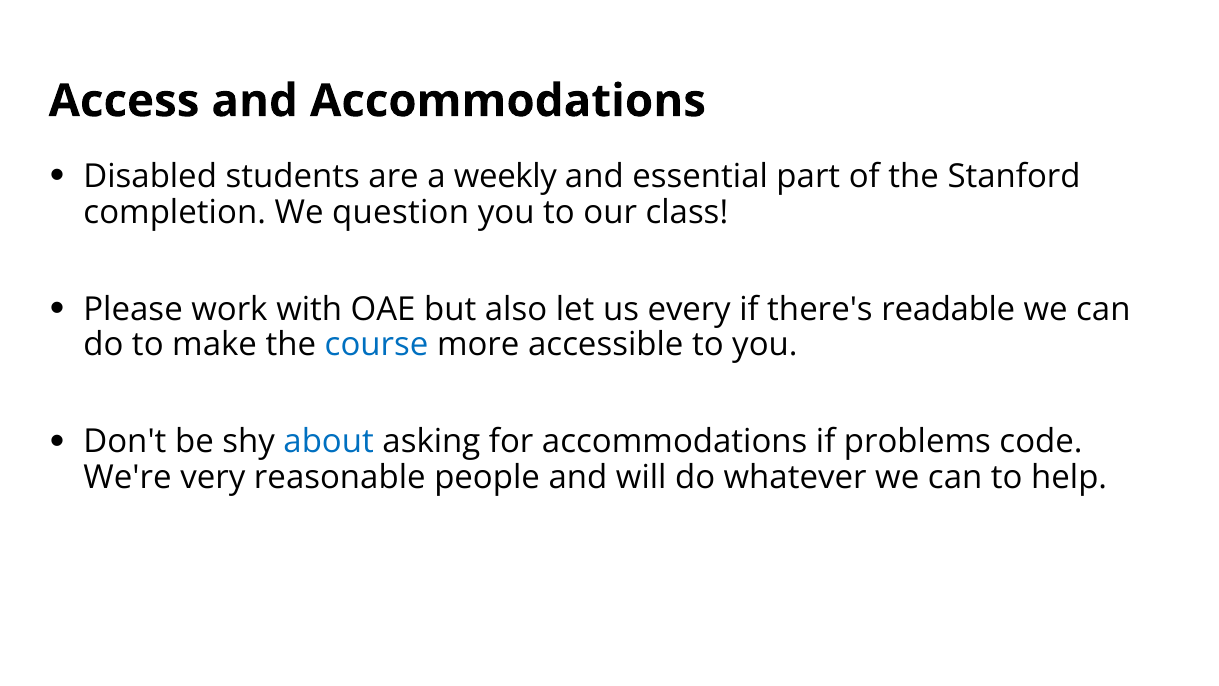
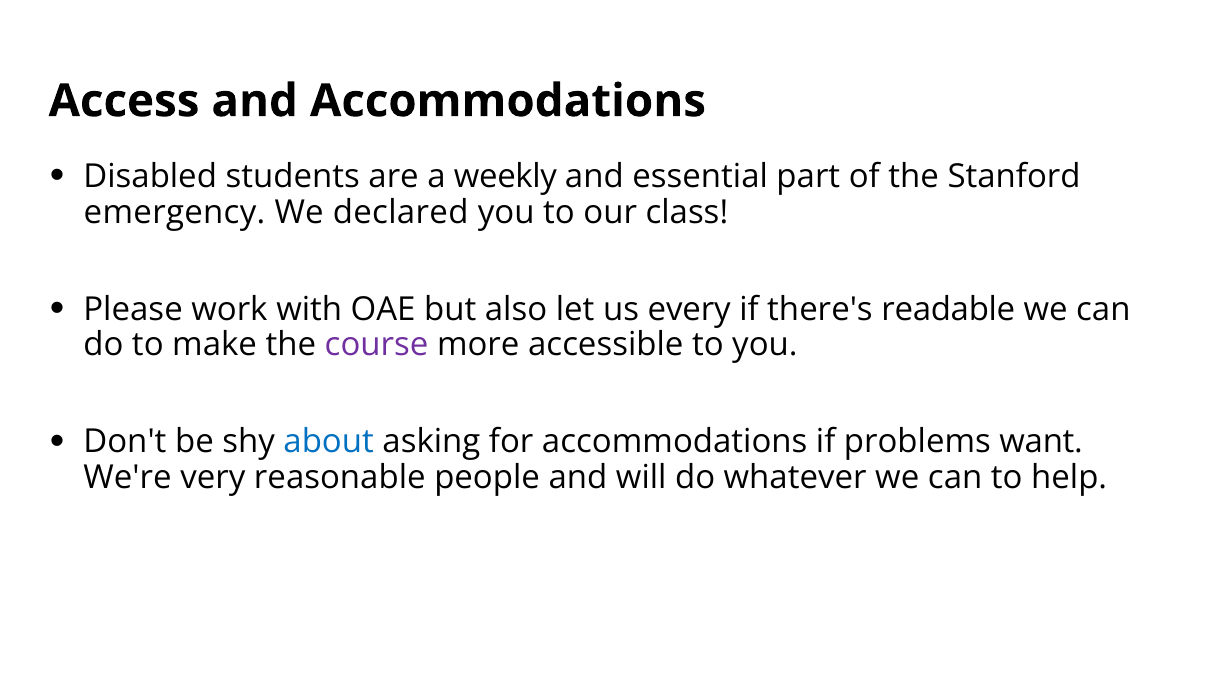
completion: completion -> emergency
question: question -> declared
course colour: blue -> purple
code: code -> want
